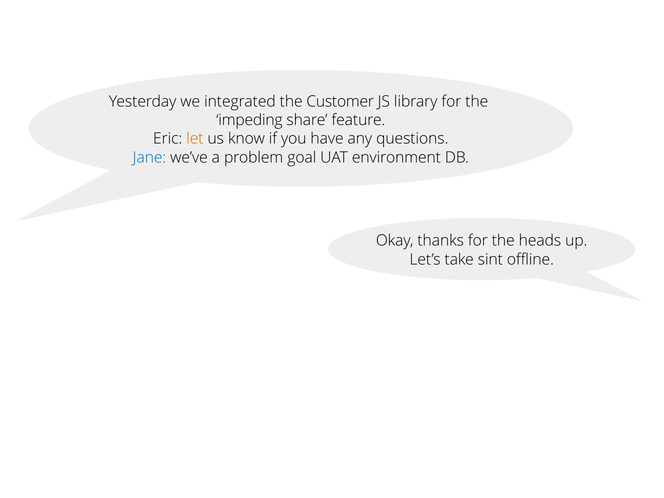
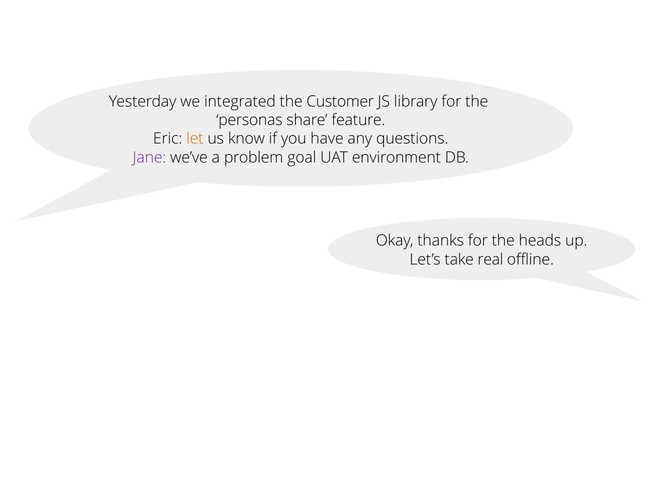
impeding: impeding -> personas
Jane colour: blue -> purple
sint: sint -> real
